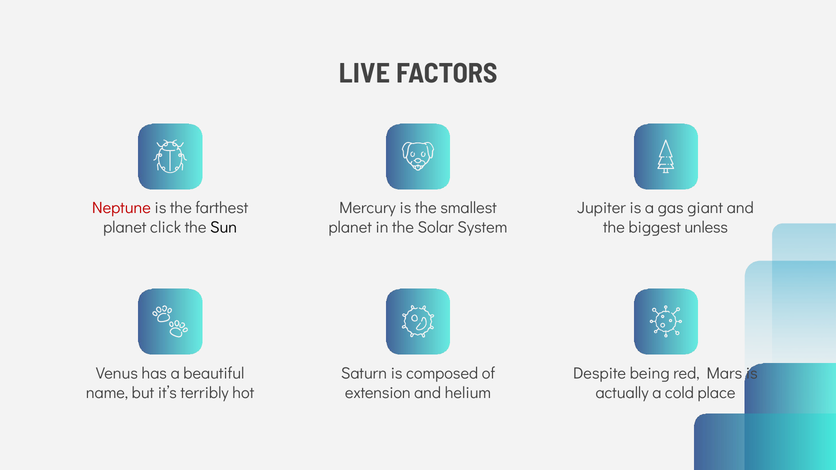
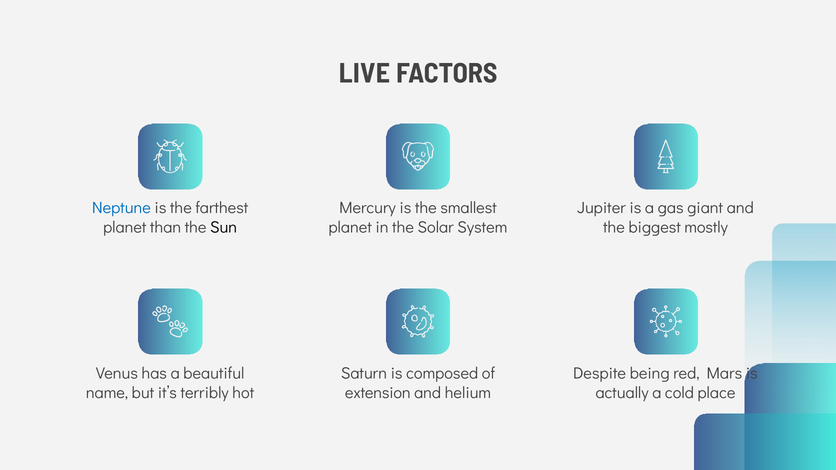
Neptune colour: red -> blue
click: click -> than
unless: unless -> mostly
